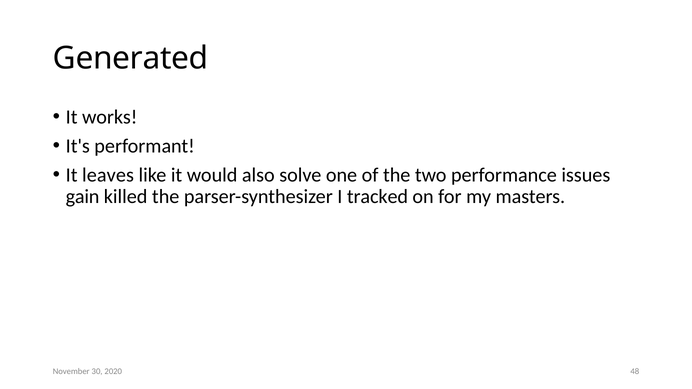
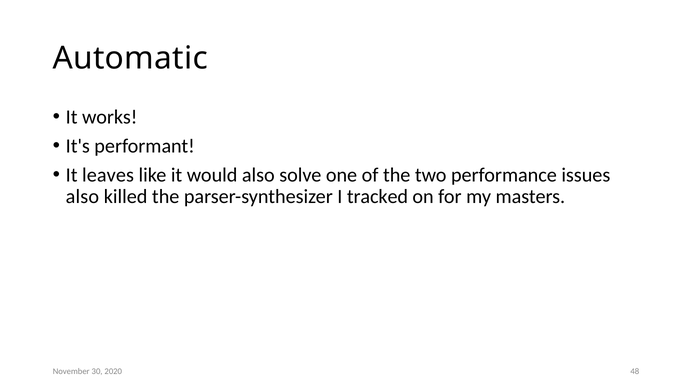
Generated: Generated -> Automatic
gain at (83, 197): gain -> also
